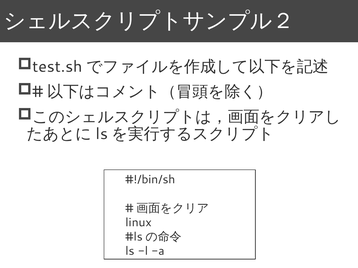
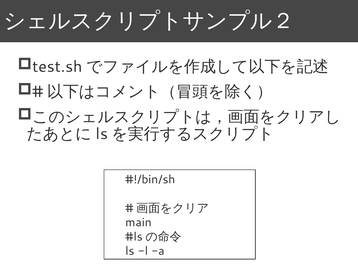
linux: linux -> main
